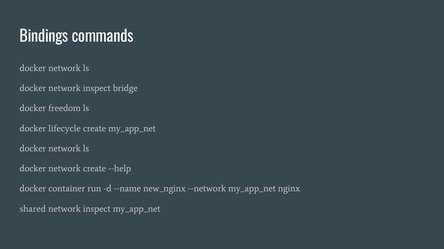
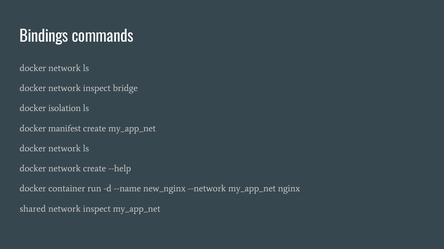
freedom: freedom -> isolation
lifecycle: lifecycle -> manifest
